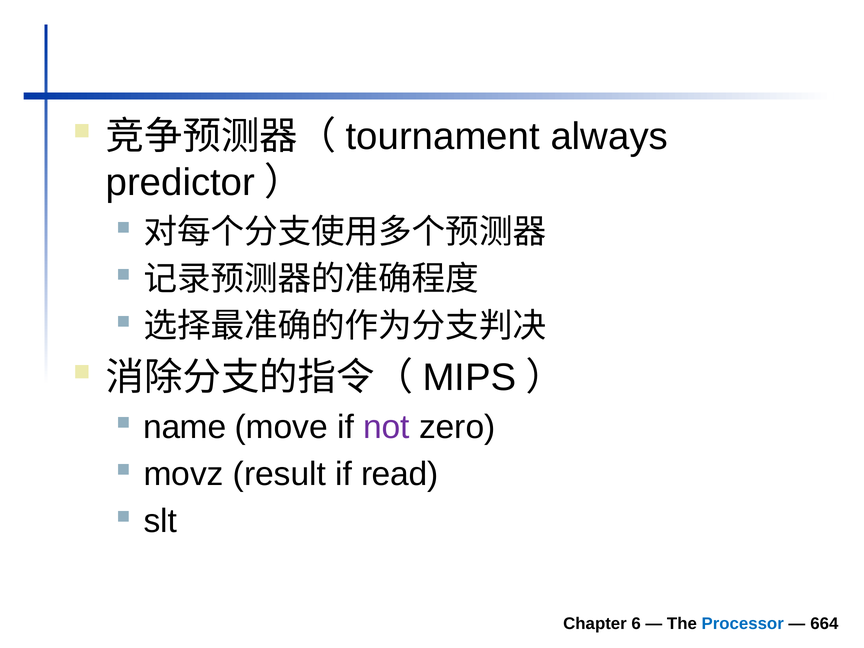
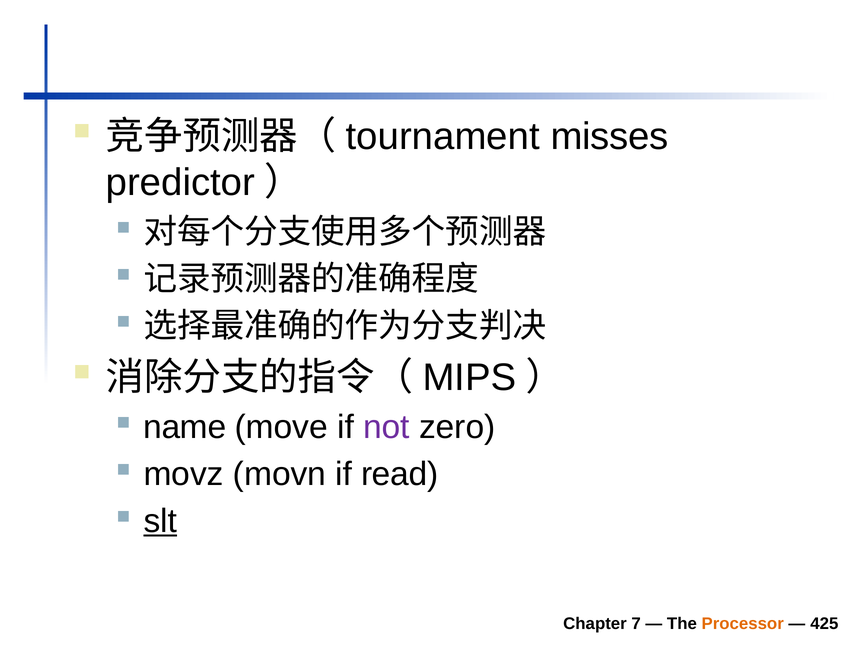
always: always -> misses
result: result -> movn
slt underline: none -> present
6: 6 -> 7
Processor colour: blue -> orange
664: 664 -> 425
